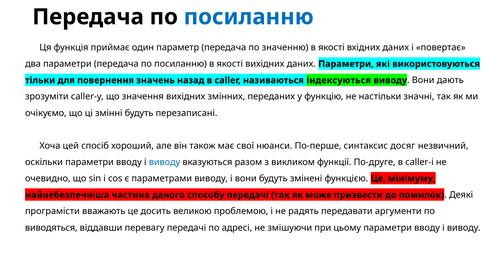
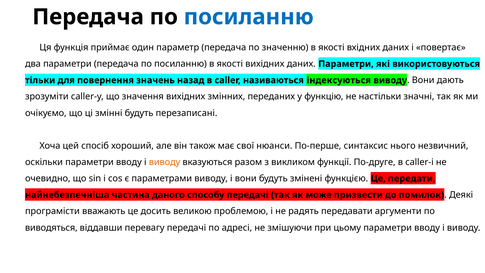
досяг: досяг -> нього
виводу at (165, 162) colour: blue -> orange
мінімуму: мінімуму -> передати
